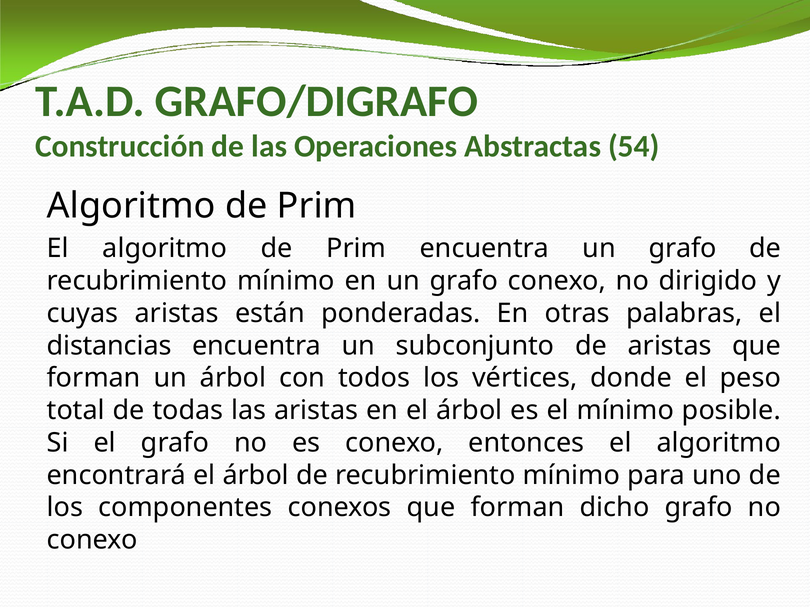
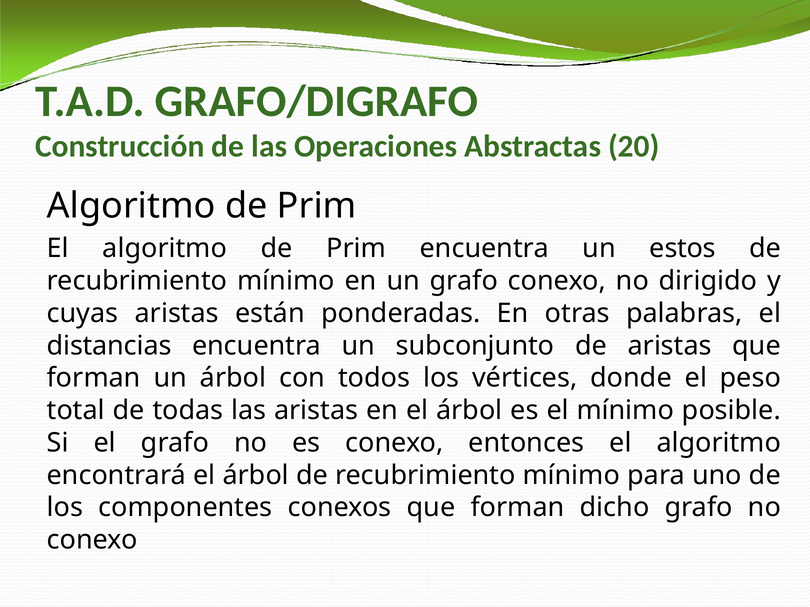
54: 54 -> 20
encuentra un grafo: grafo -> estos
